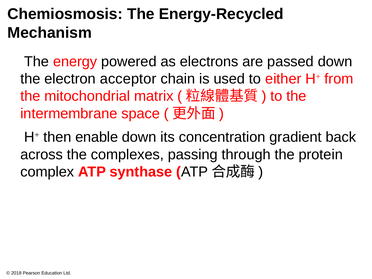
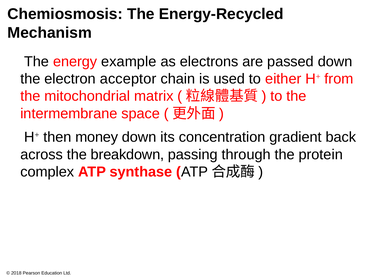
powered: powered -> example
enable: enable -> money
complexes: complexes -> breakdown
